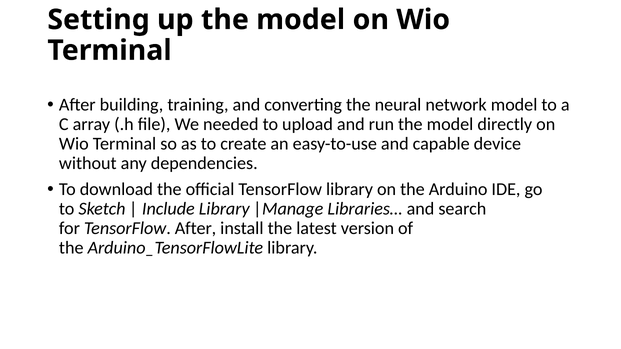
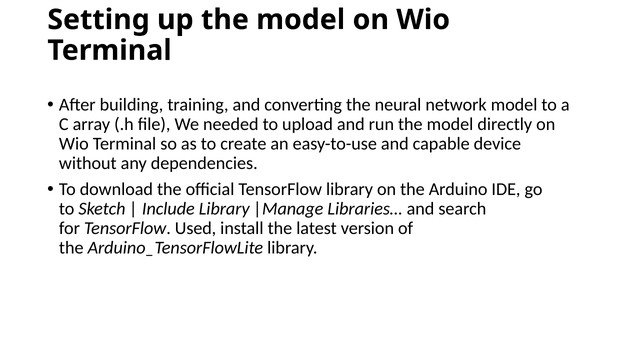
TensorFlow After: After -> Used
